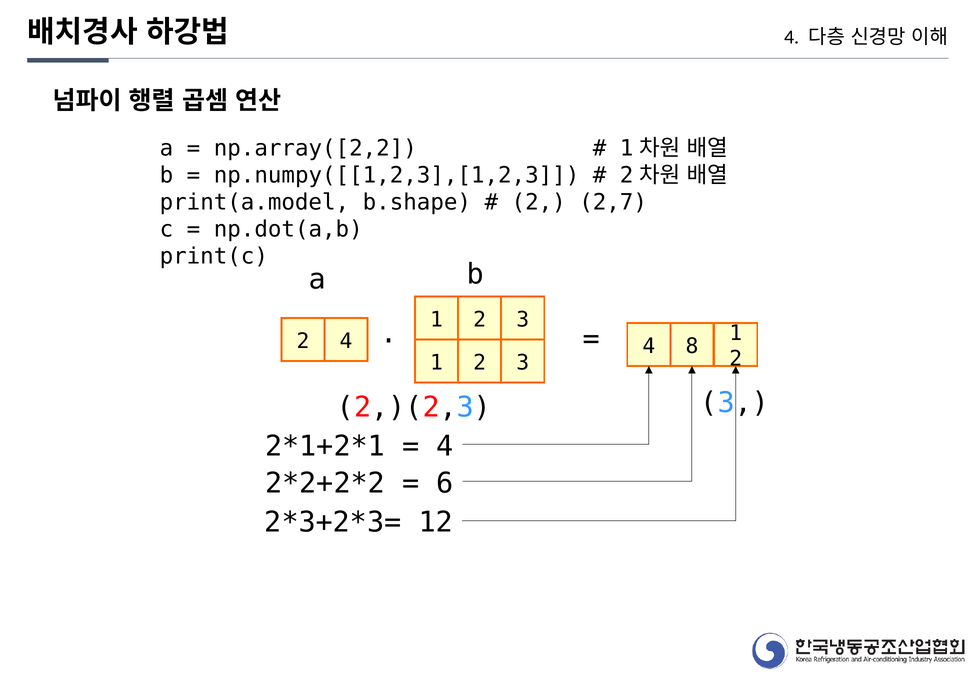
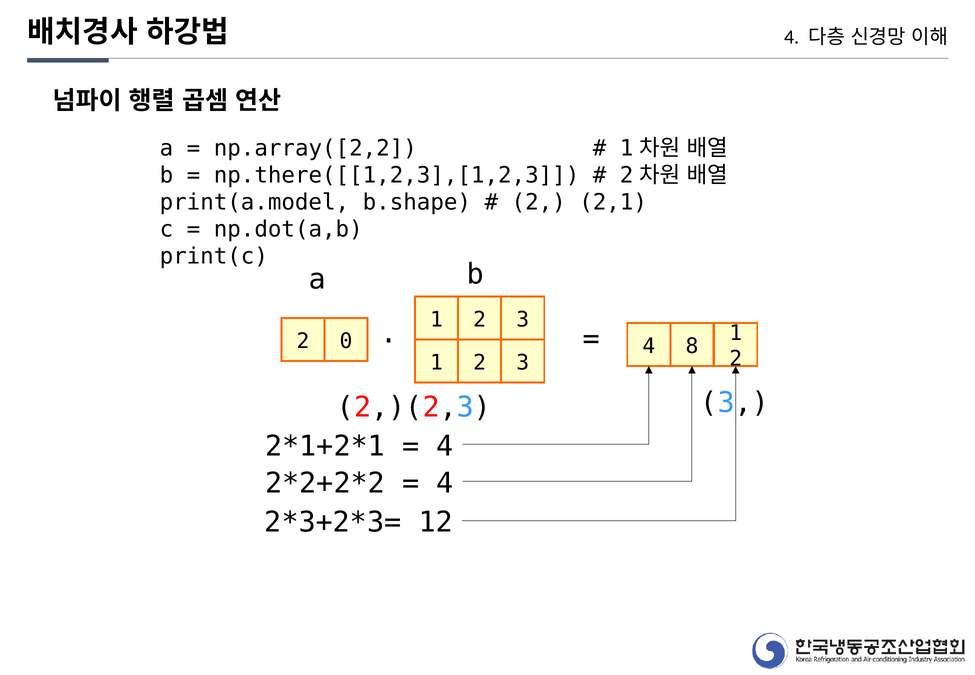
np.numpy([[1,2,3],[1,2,3: np.numpy([[1,2,3],[1,2,3 -> np.there([[1,2,3],[1,2,3
2,7: 2,7 -> 2,1
2 4: 4 -> 0
6 at (445, 483): 6 -> 4
